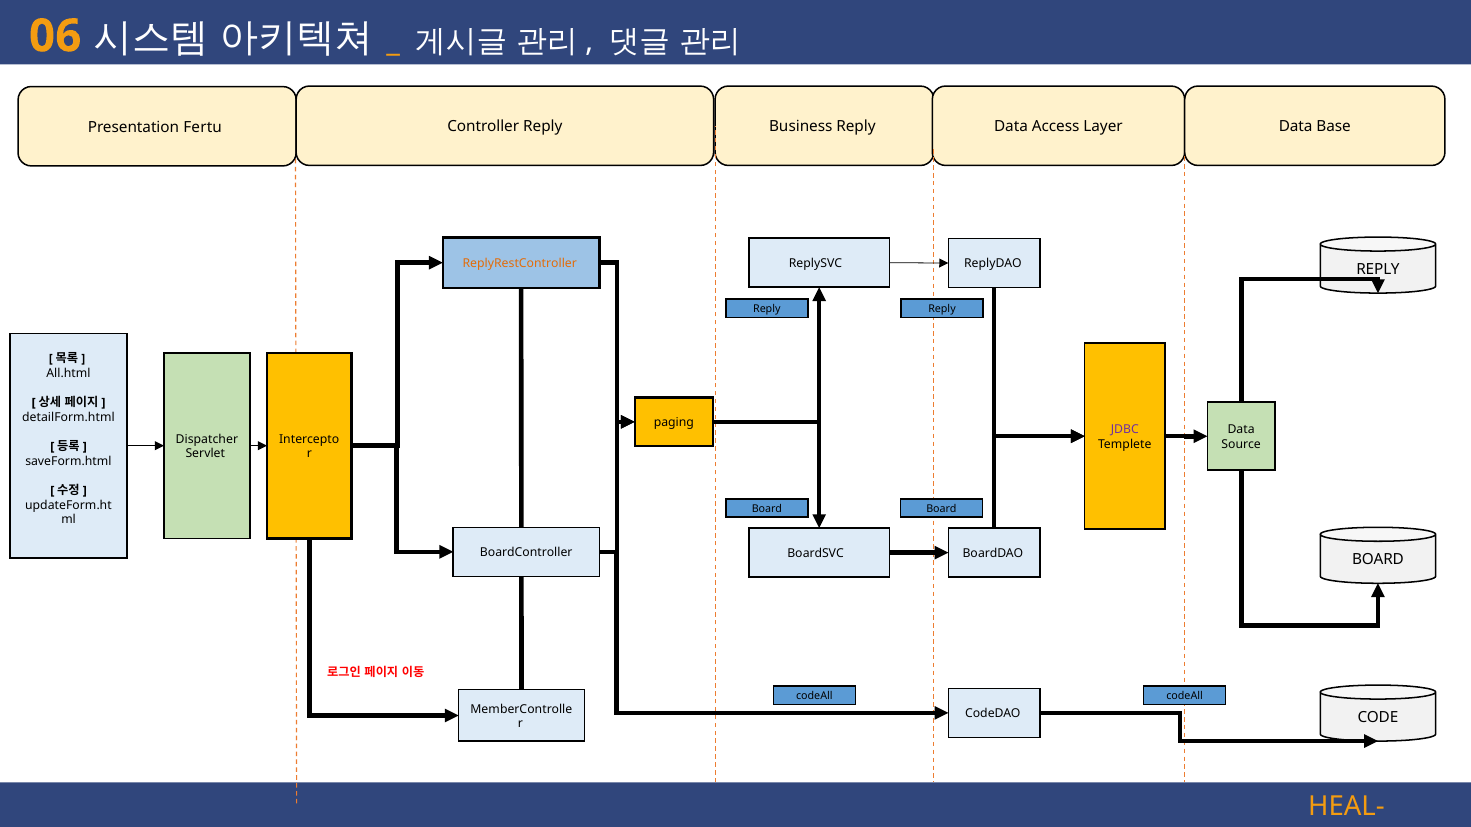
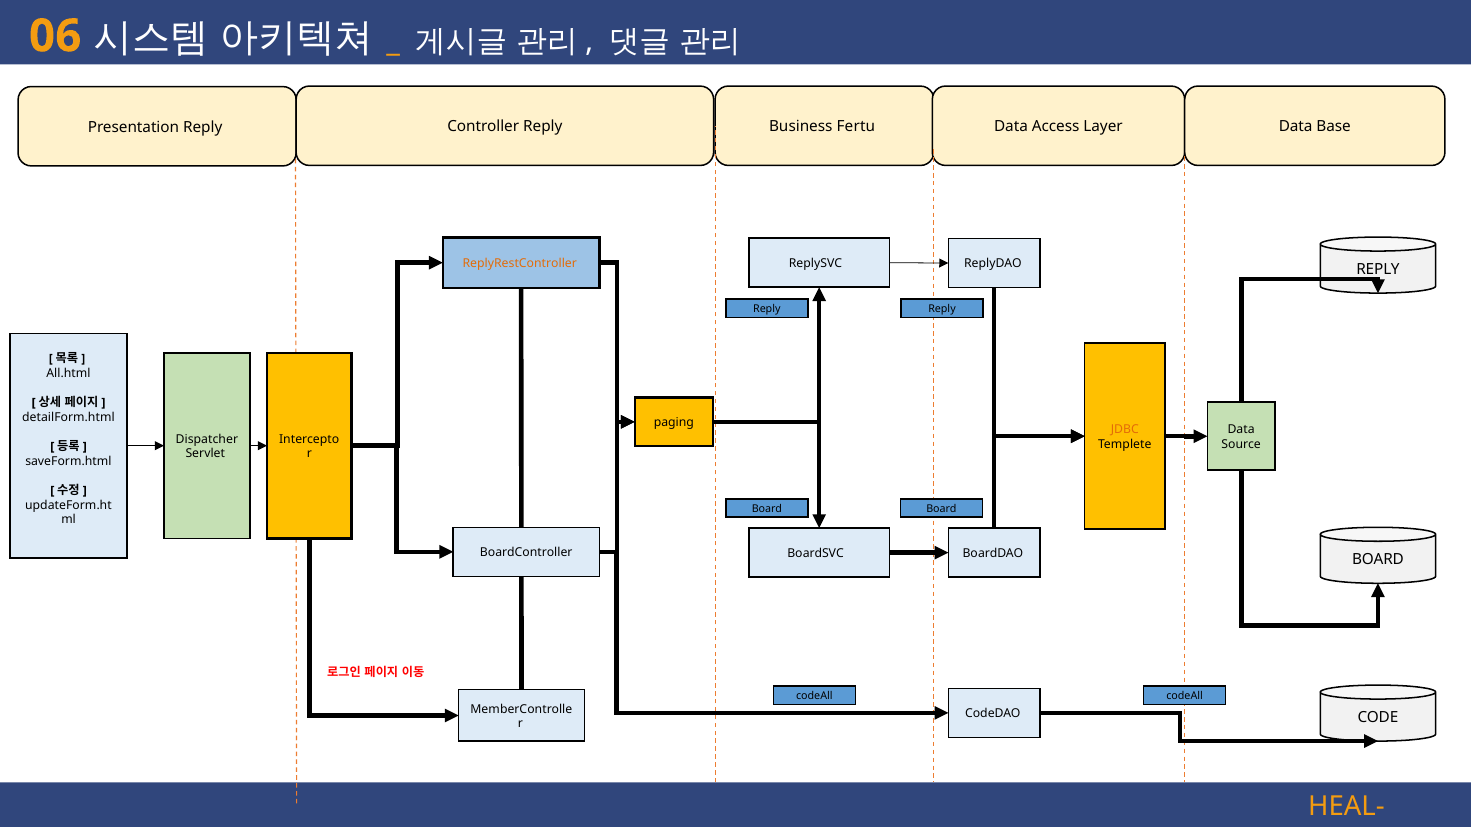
Presentation Fertu: Fertu -> Reply
Business Reply: Reply -> Fertu
JDBC colour: purple -> orange
